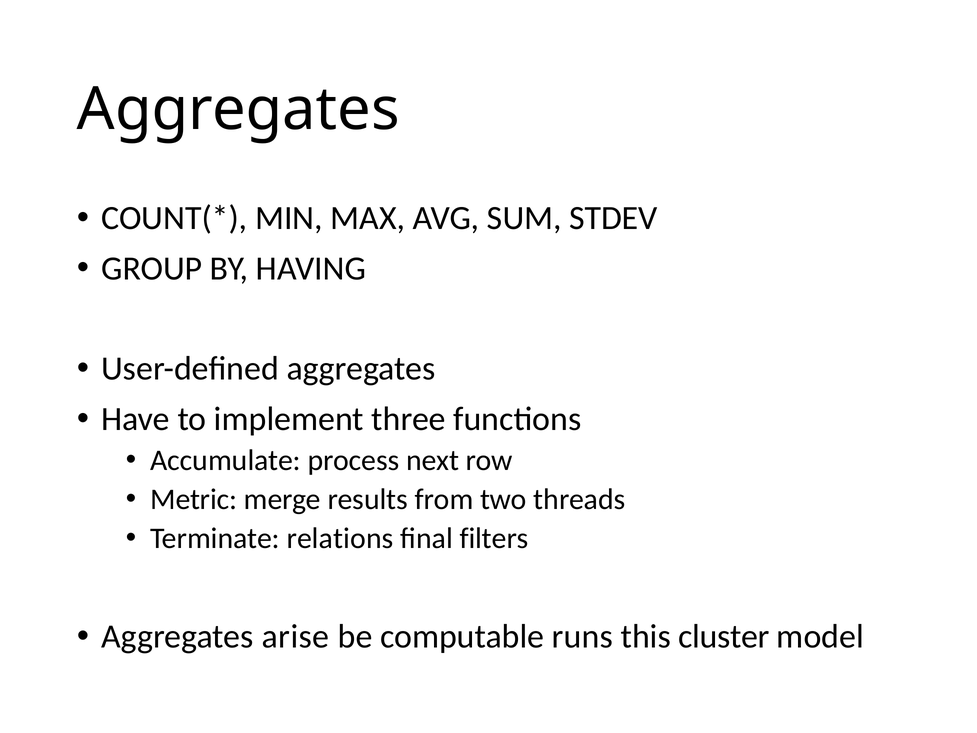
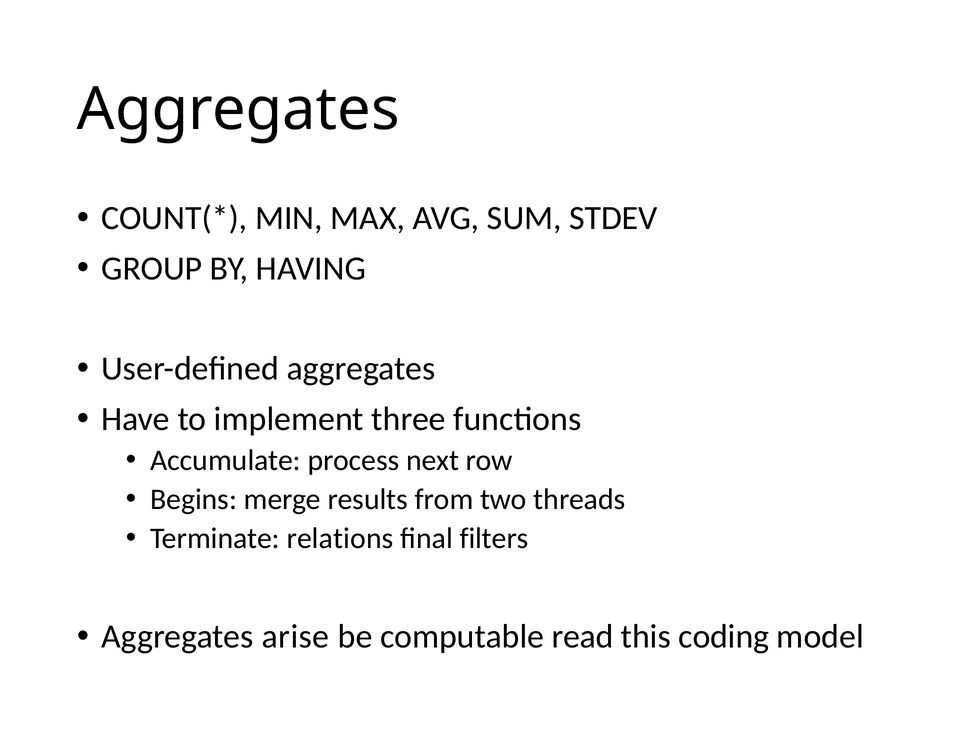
Metric: Metric -> Begins
runs: runs -> read
cluster: cluster -> coding
